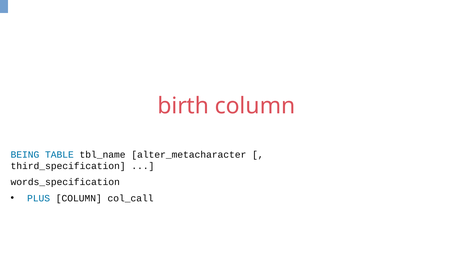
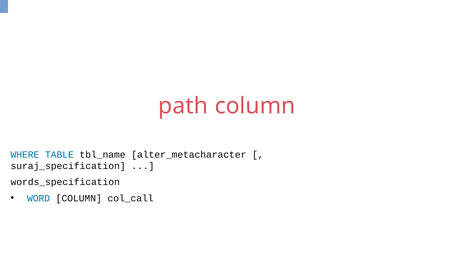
birth: birth -> path
BEING: BEING -> WHERE
third_specification: third_specification -> suraj_specification
PLUS: PLUS -> WORD
